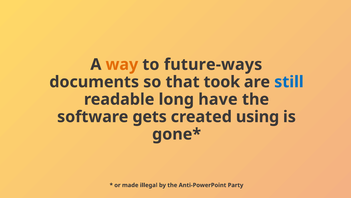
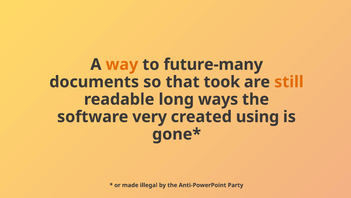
future-ways: future-ways -> future-many
still colour: blue -> orange
have: have -> ways
gets: gets -> very
